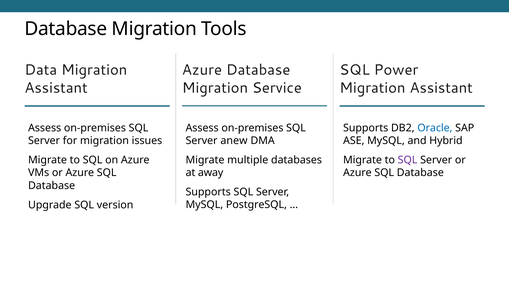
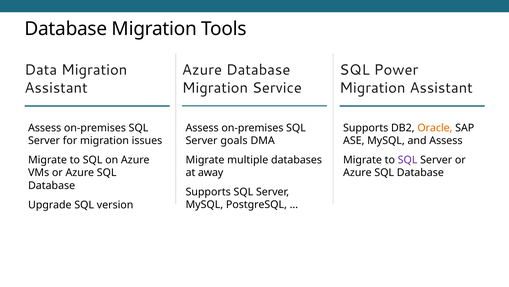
Oracle colour: blue -> orange
anew: anew -> goals
and Hybrid: Hybrid -> Assess
